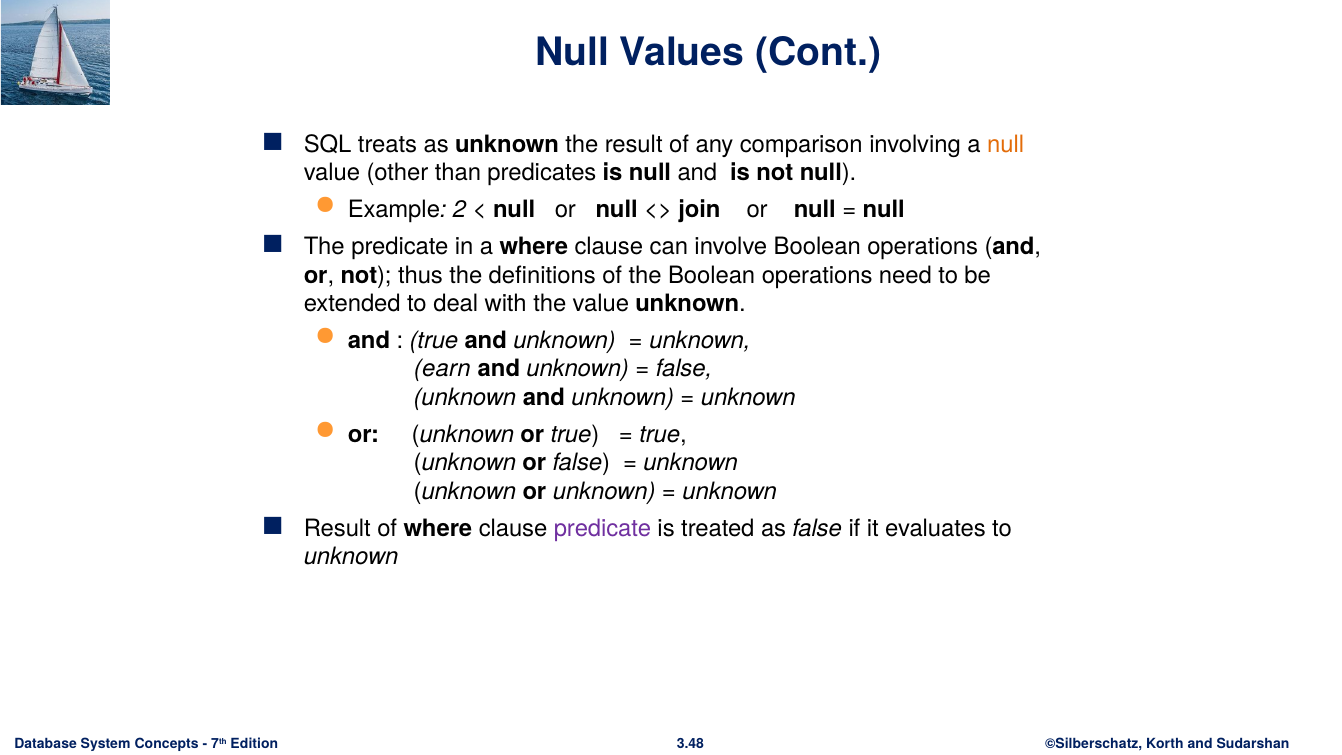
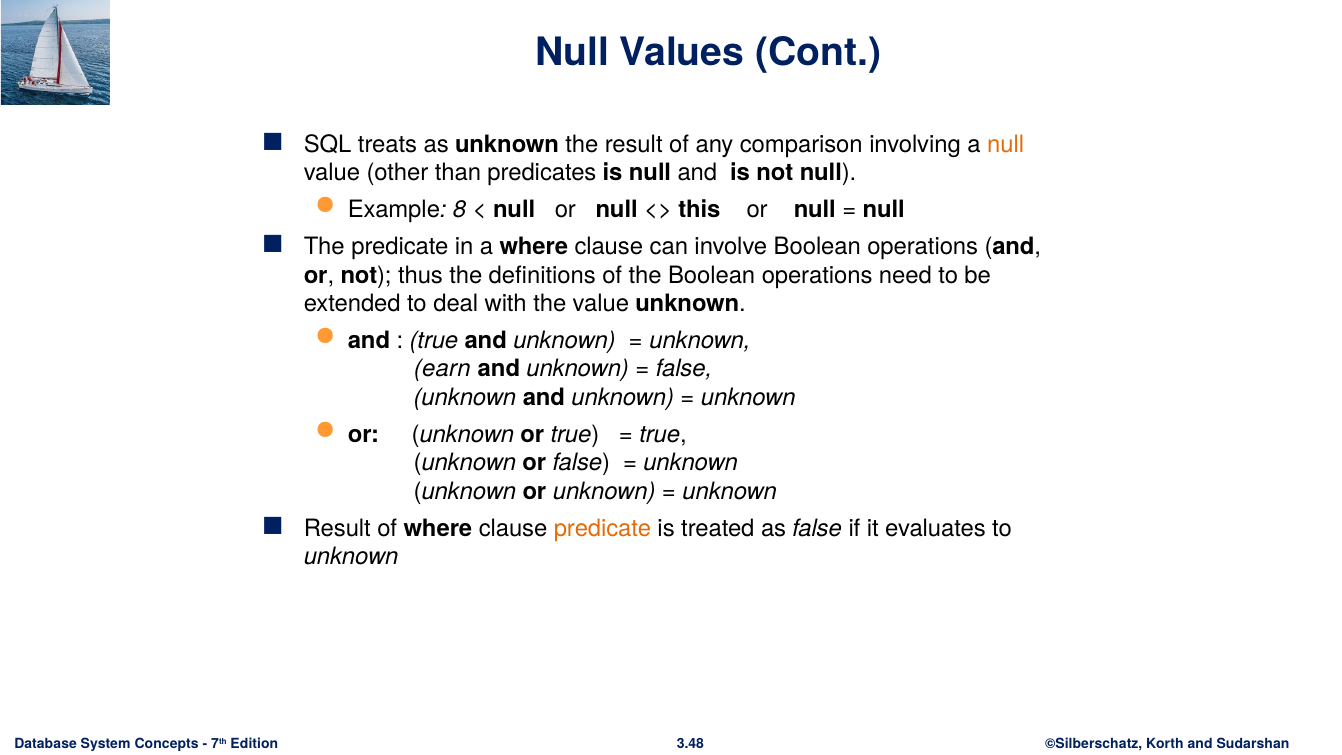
2: 2 -> 8
join: join -> this
predicate at (602, 528) colour: purple -> orange
